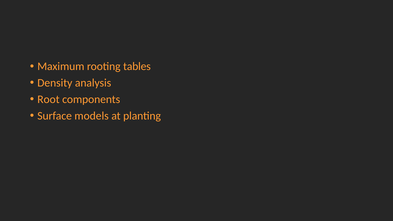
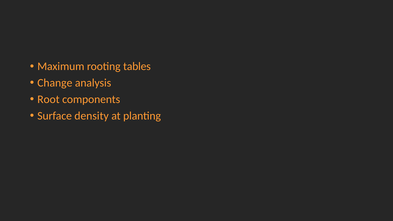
Density: Density -> Change
models: models -> density
